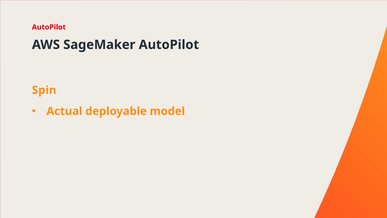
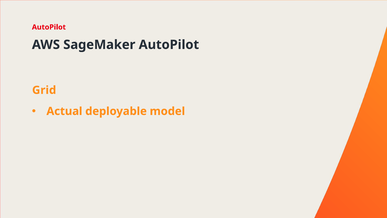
Spin: Spin -> Grid
